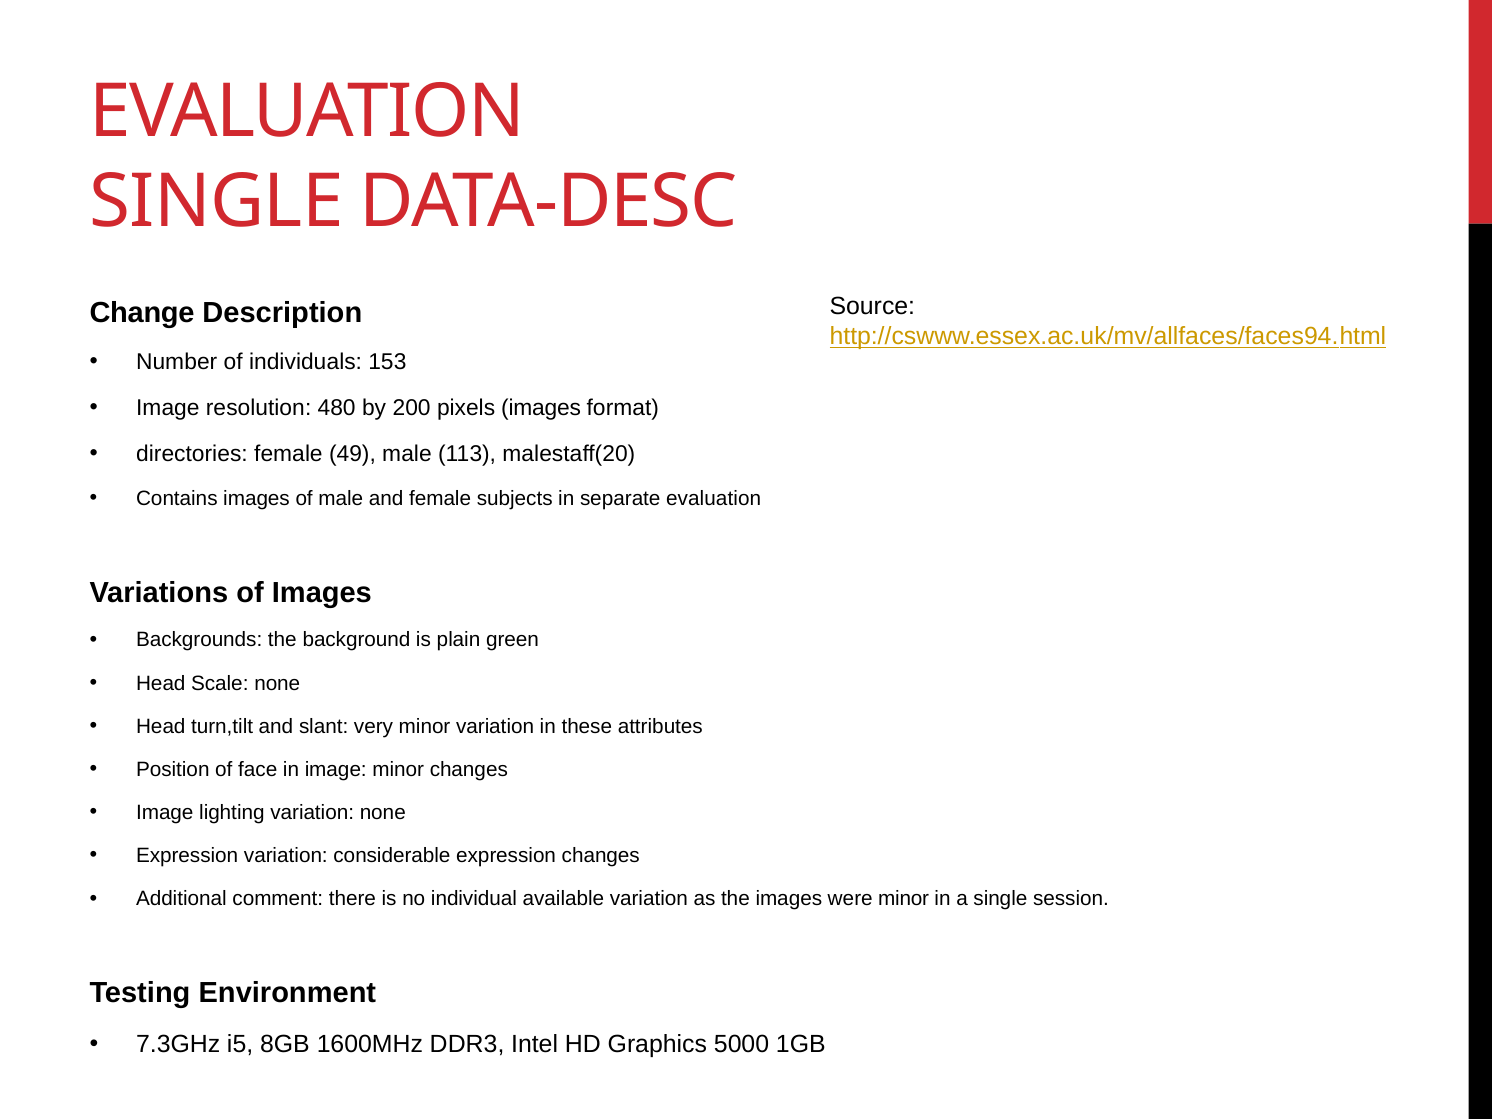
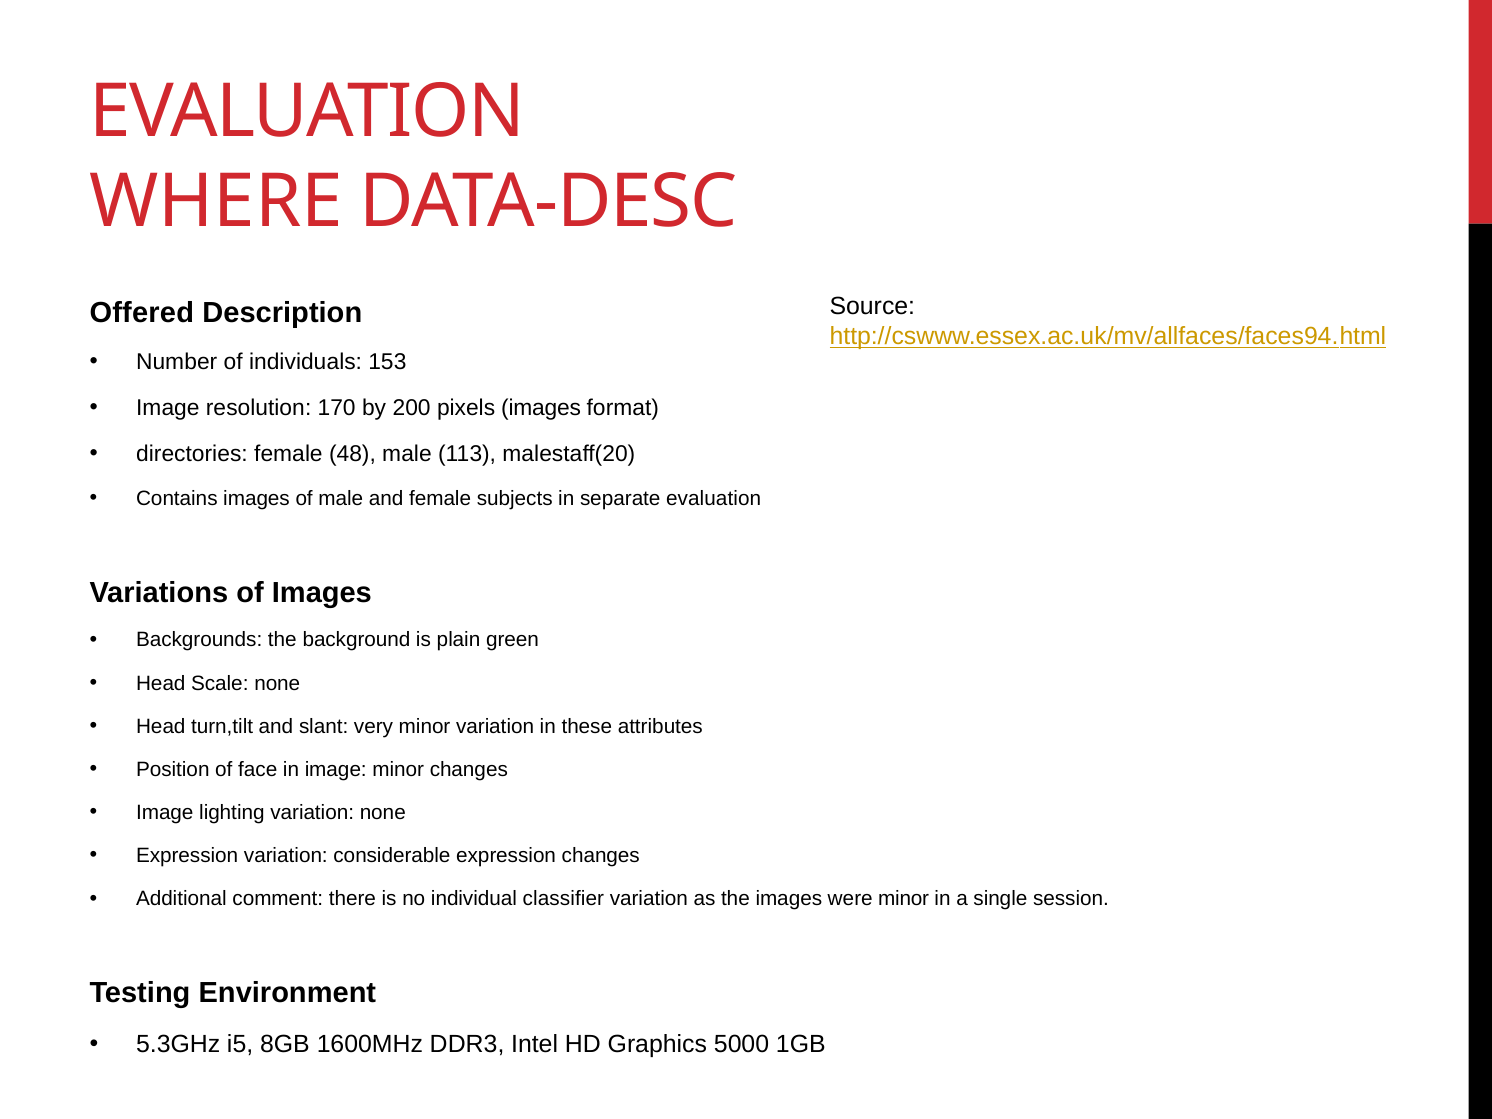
SINGLE at (217, 202): SINGLE -> WHERE
Change: Change -> Offered
480: 480 -> 170
49: 49 -> 48
available: available -> classifier
7.3GHz: 7.3GHz -> 5.3GHz
